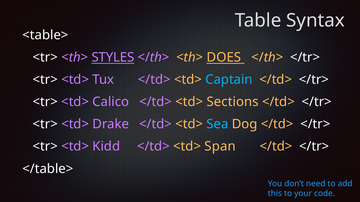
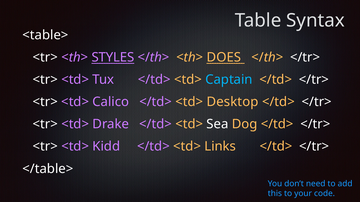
Sections: Sections -> Desktop
Sea colour: light blue -> white
Span: Span -> Links
